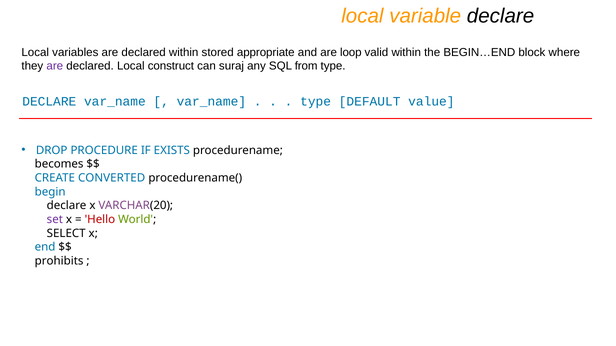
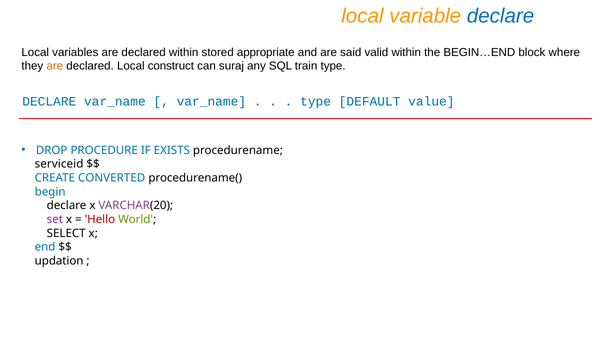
declare at (501, 16) colour: black -> blue
loop: loop -> said
are at (55, 66) colour: purple -> orange
from: from -> train
becomes: becomes -> serviceid
prohibits: prohibits -> updation
